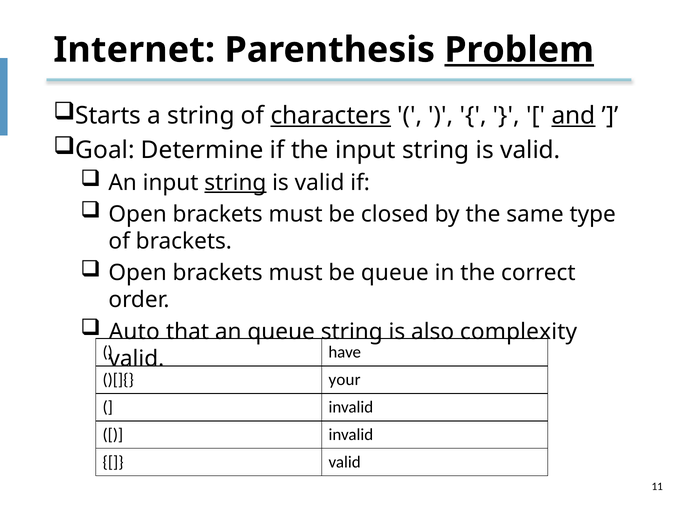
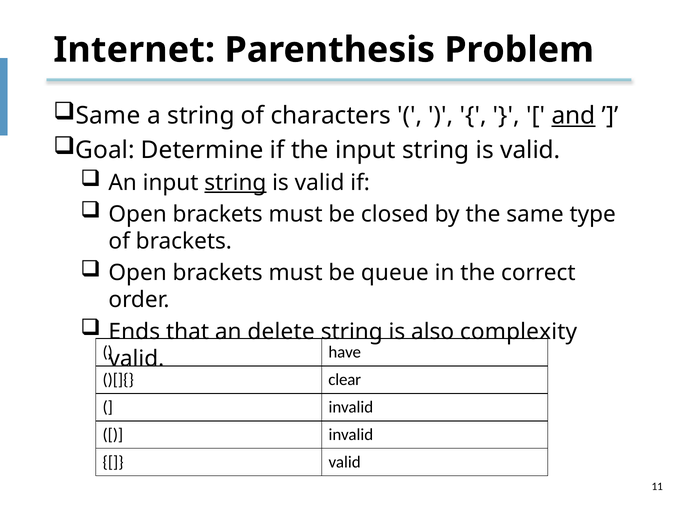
Problem underline: present -> none
Starts at (108, 116): Starts -> Same
characters underline: present -> none
Auto: Auto -> Ends
an queue: queue -> delete
your: your -> clear
